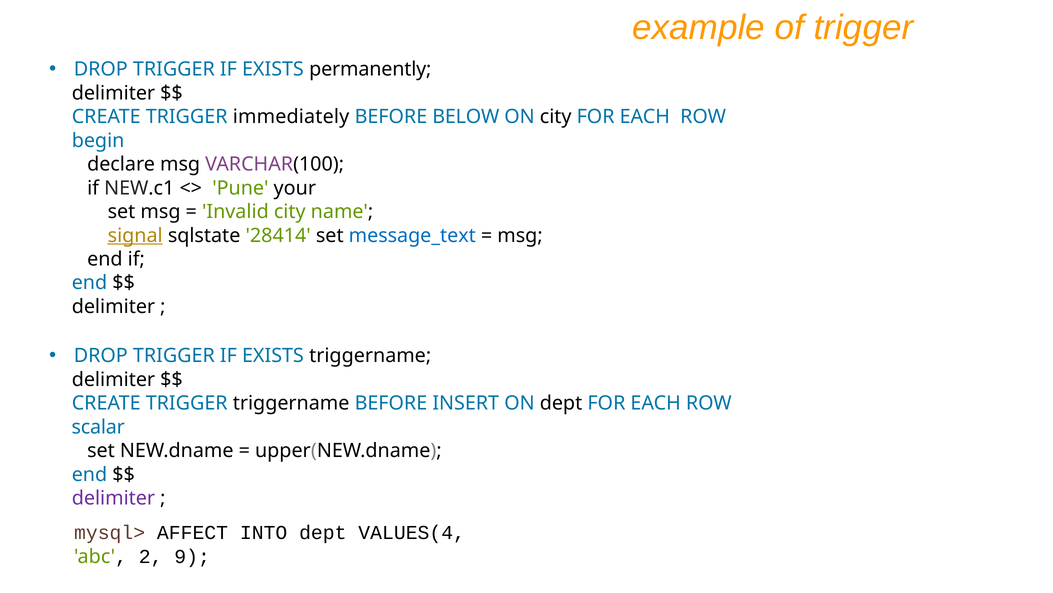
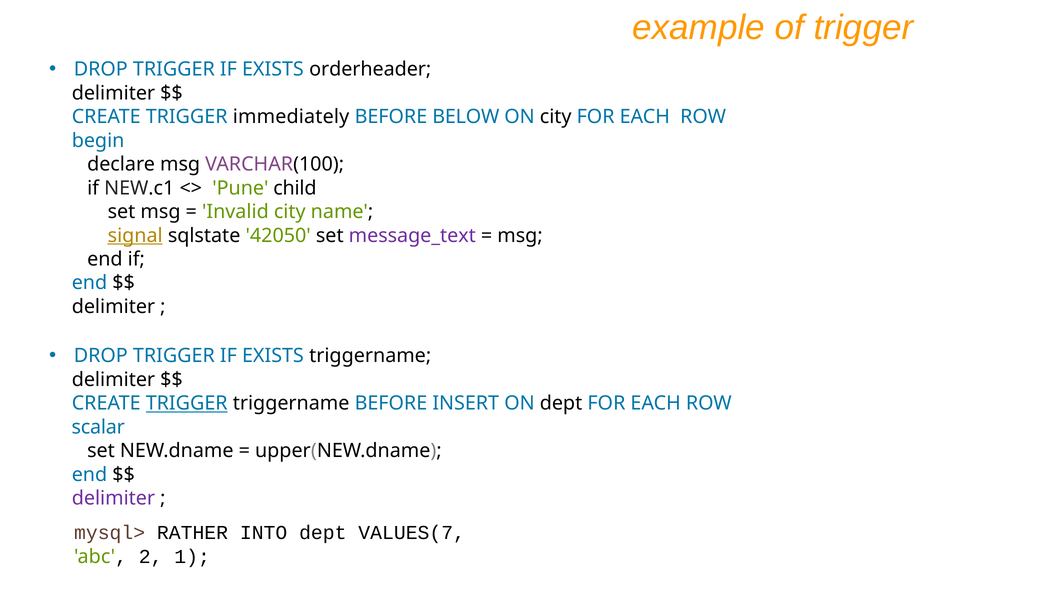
permanently: permanently -> orderheader
your: your -> child
28414: 28414 -> 42050
message_text colour: blue -> purple
TRIGGER at (187, 403) underline: none -> present
AFFECT: AFFECT -> RATHER
VALUES(4: VALUES(4 -> VALUES(7
9: 9 -> 1
